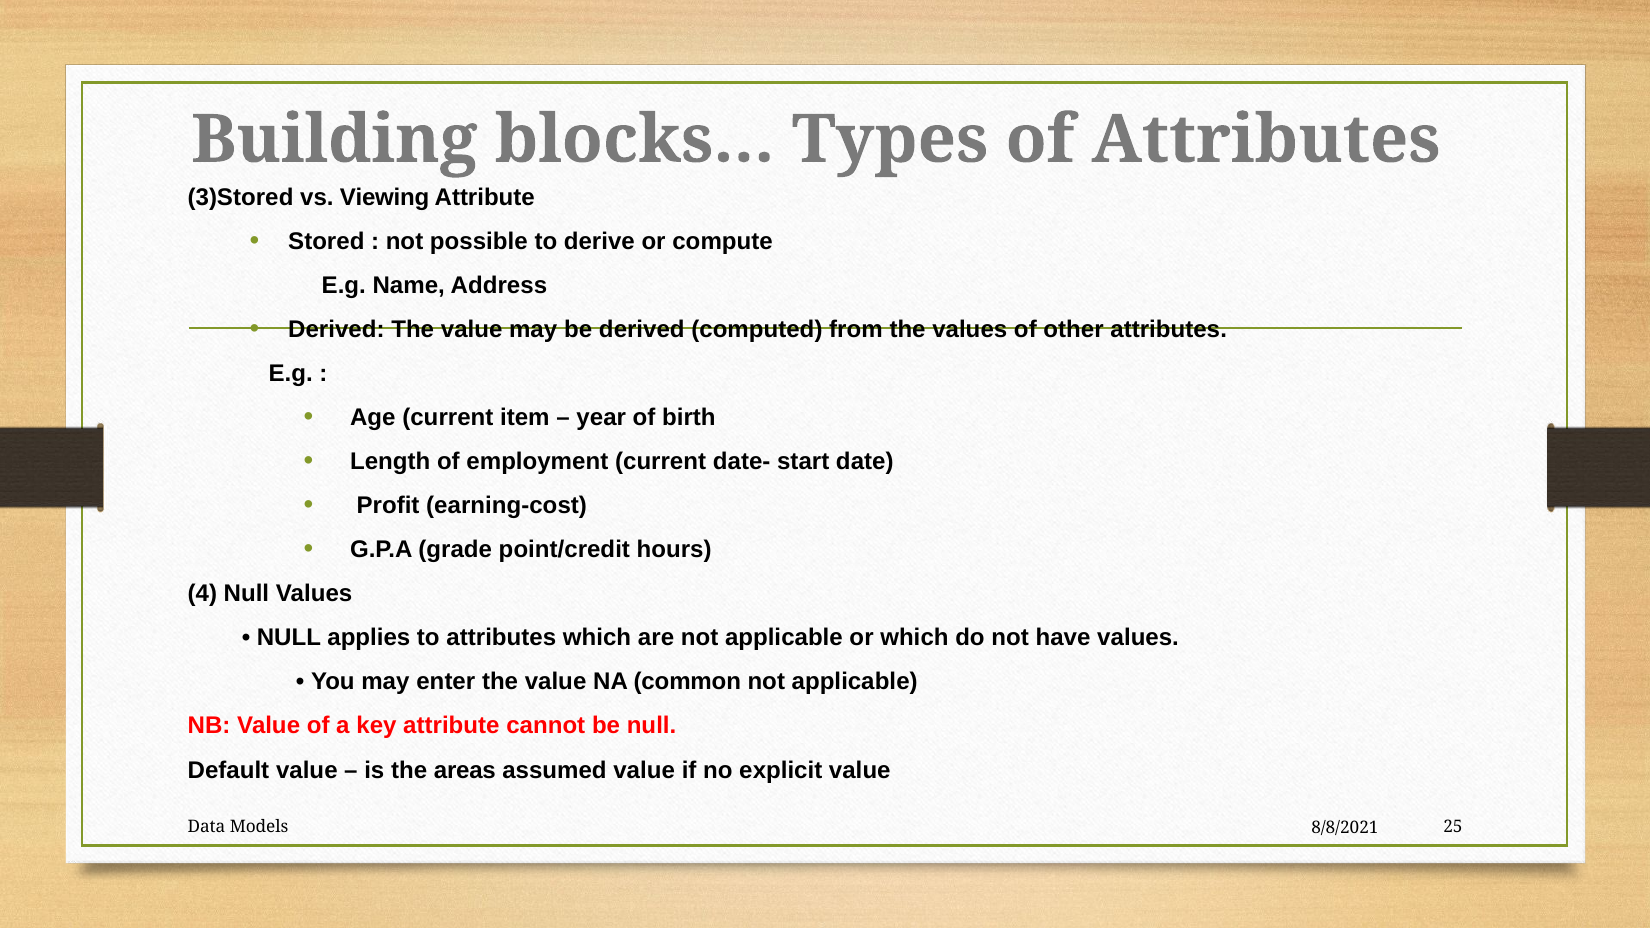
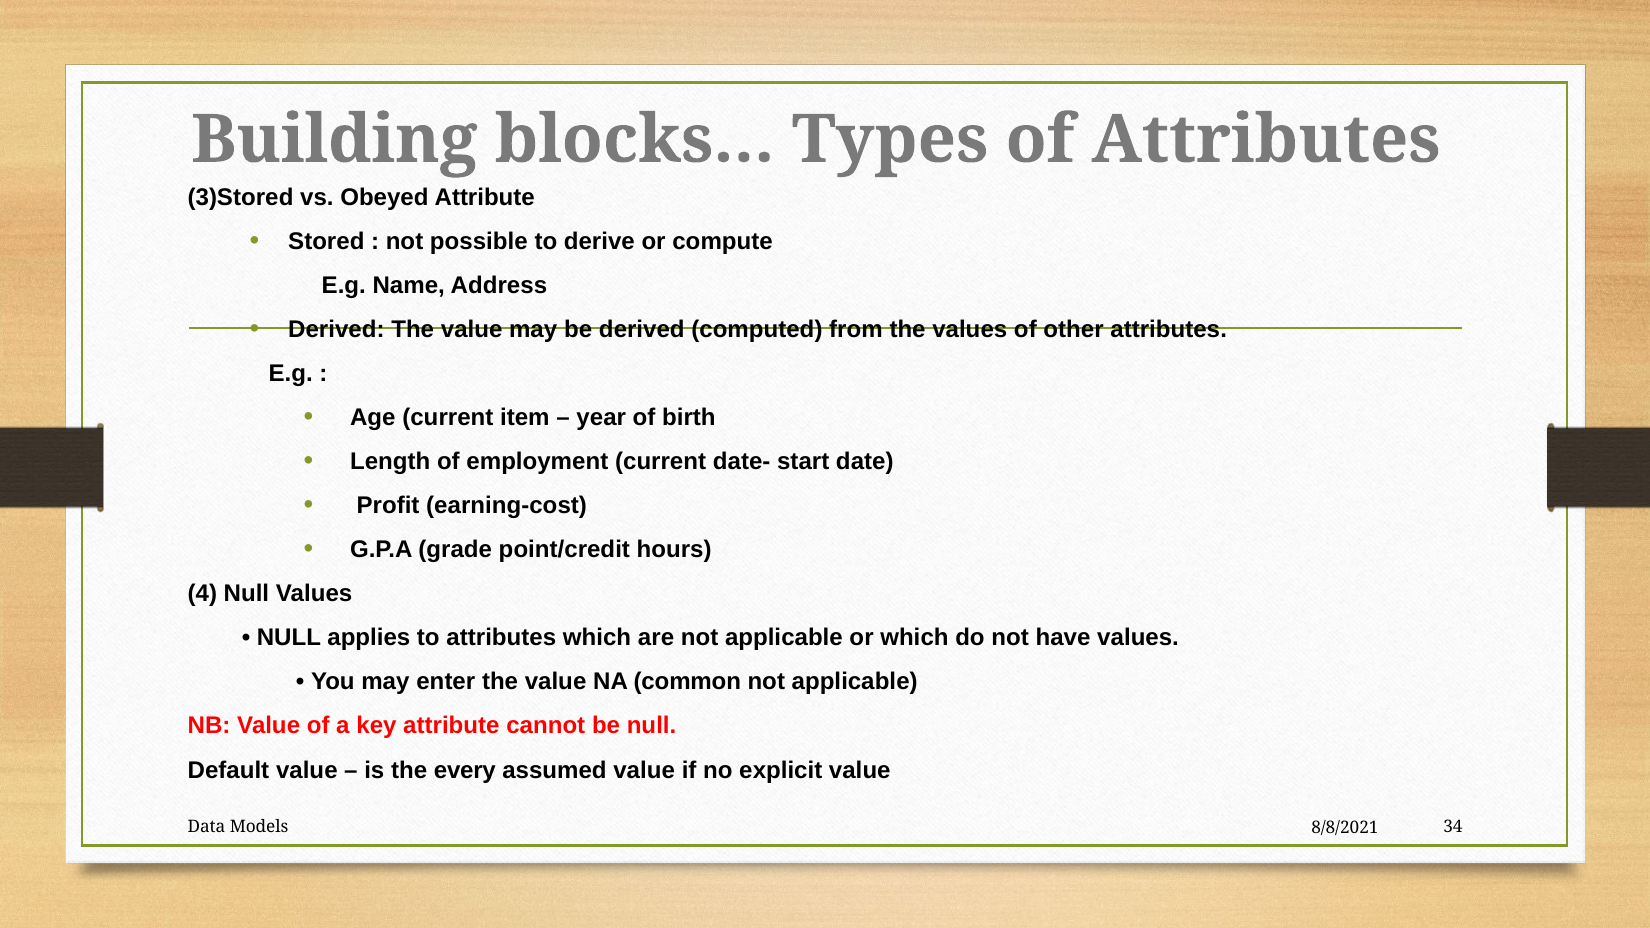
Viewing: Viewing -> Obeyed
areas: areas -> every
25: 25 -> 34
